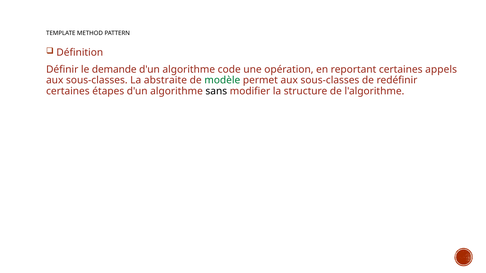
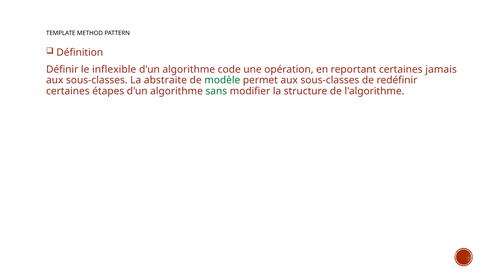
demande: demande -> inflexible
appels: appels -> jamais
sans colour: black -> green
